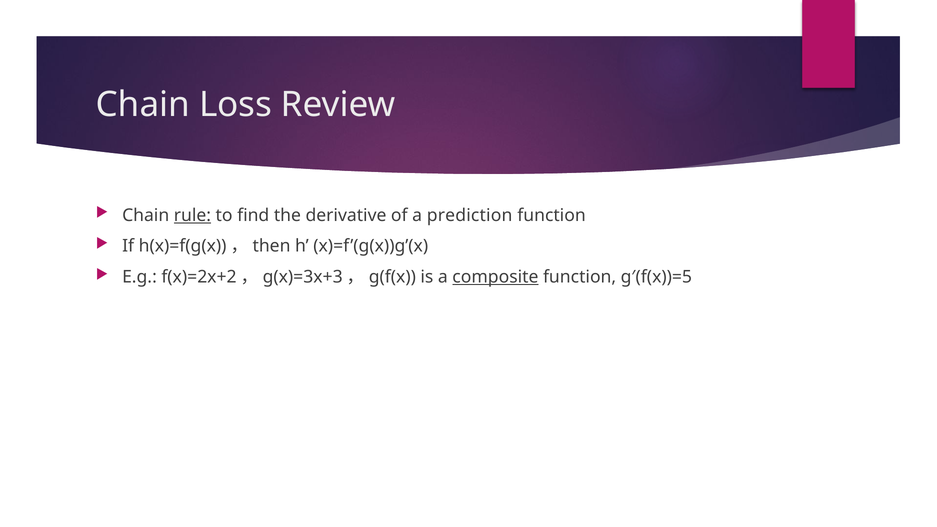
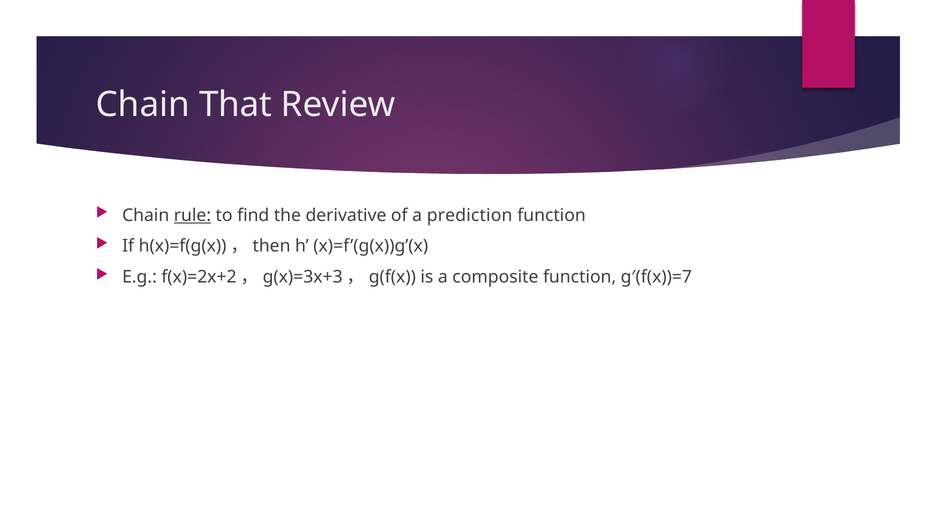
Loss: Loss -> That
composite underline: present -> none
g′(f(x))=5: g′(f(x))=5 -> g′(f(x))=7
